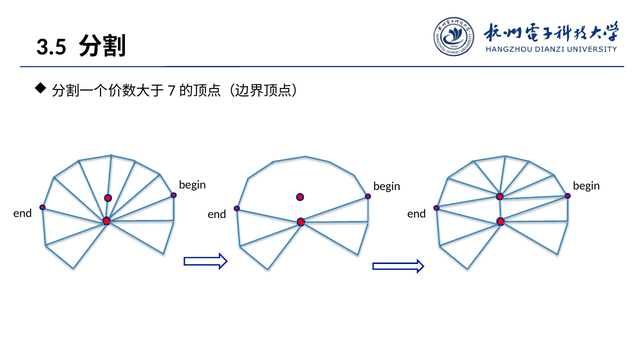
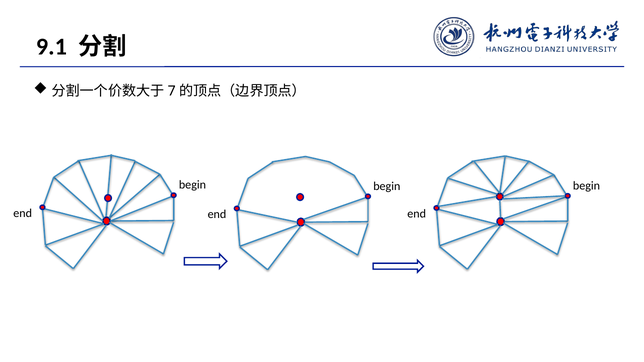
3.5: 3.5 -> 9.1
